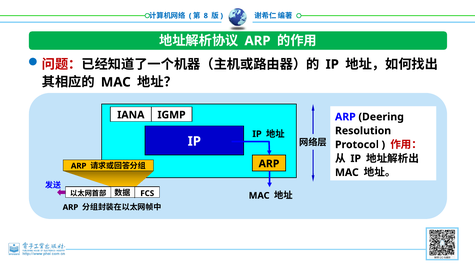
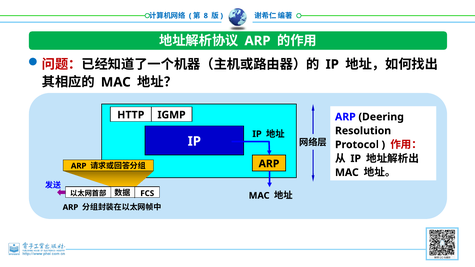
IANA: IANA -> HTTP
